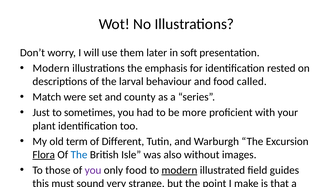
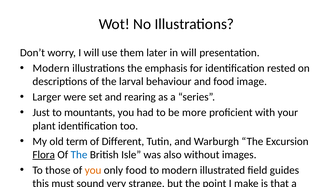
in soft: soft -> will
food called: called -> image
Match at (47, 97): Match -> Larger
county: county -> rearing
sometimes: sometimes -> mountants
you at (93, 170) colour: purple -> orange
modern at (179, 170) underline: present -> none
